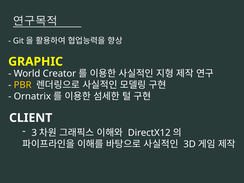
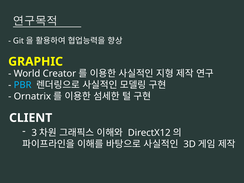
PBR colour: yellow -> light blue
